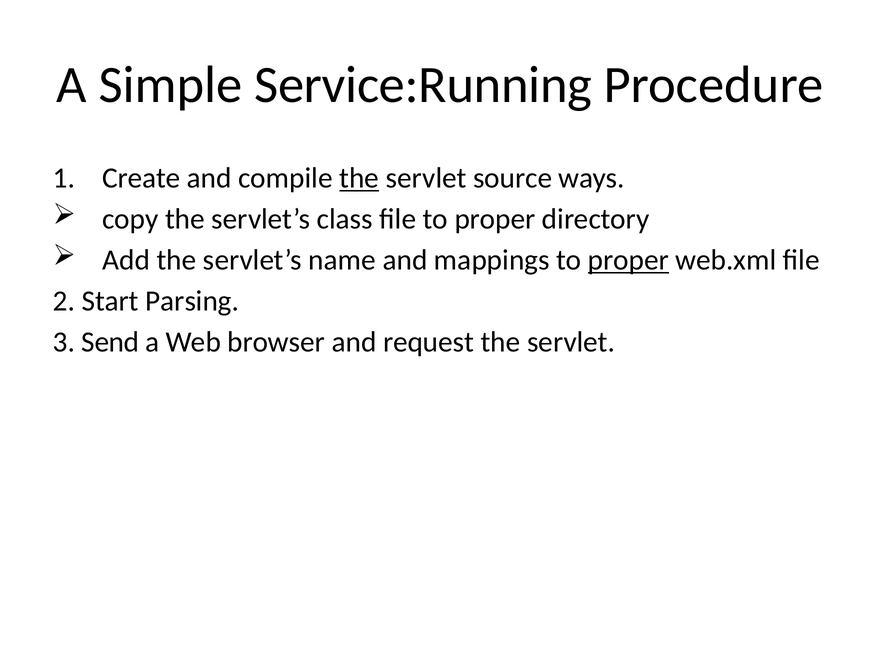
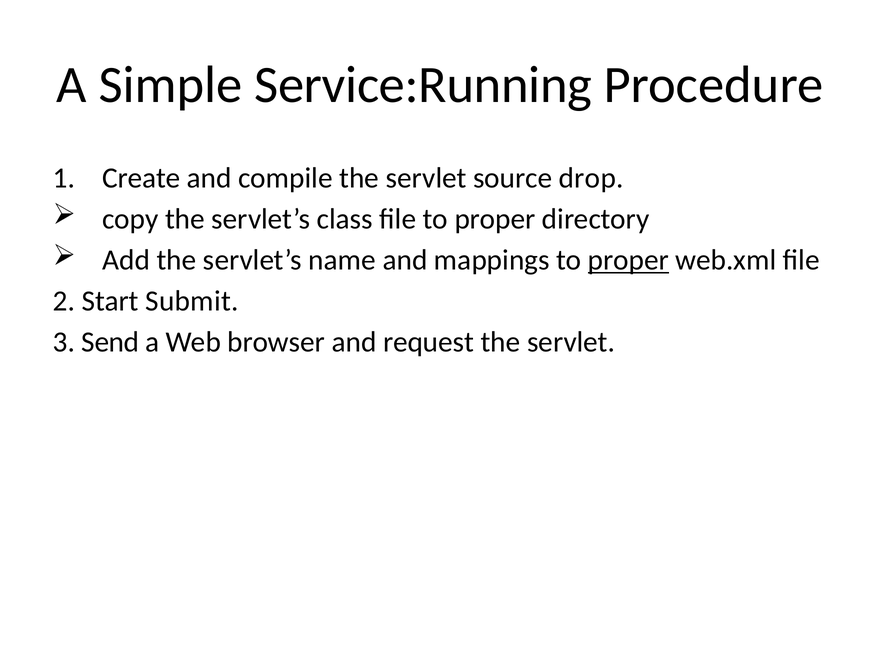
the at (359, 178) underline: present -> none
ways: ways -> drop
Parsing: Parsing -> Submit
